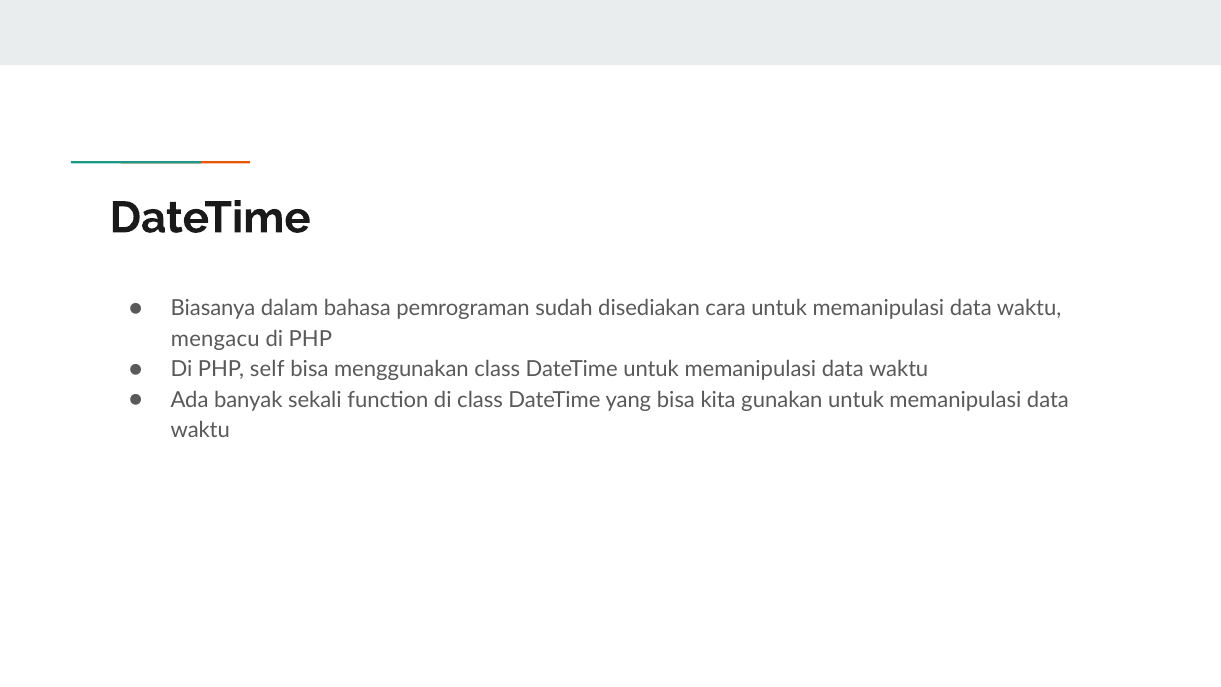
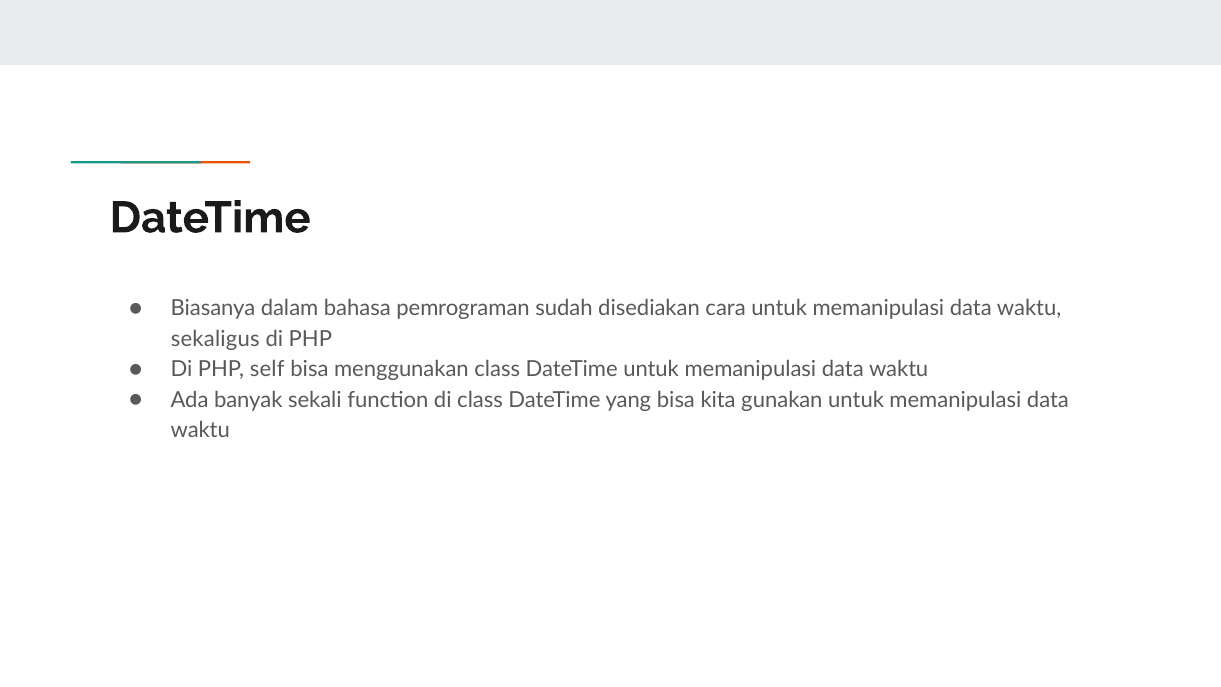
mengacu: mengacu -> sekaligus
